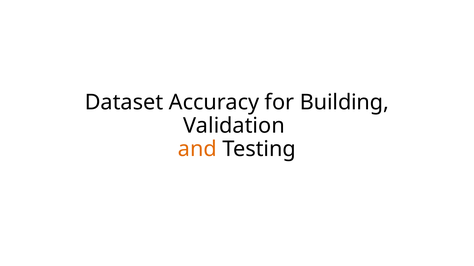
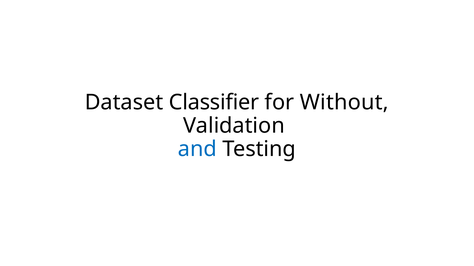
Accuracy: Accuracy -> Classifier
Building: Building -> Without
and colour: orange -> blue
